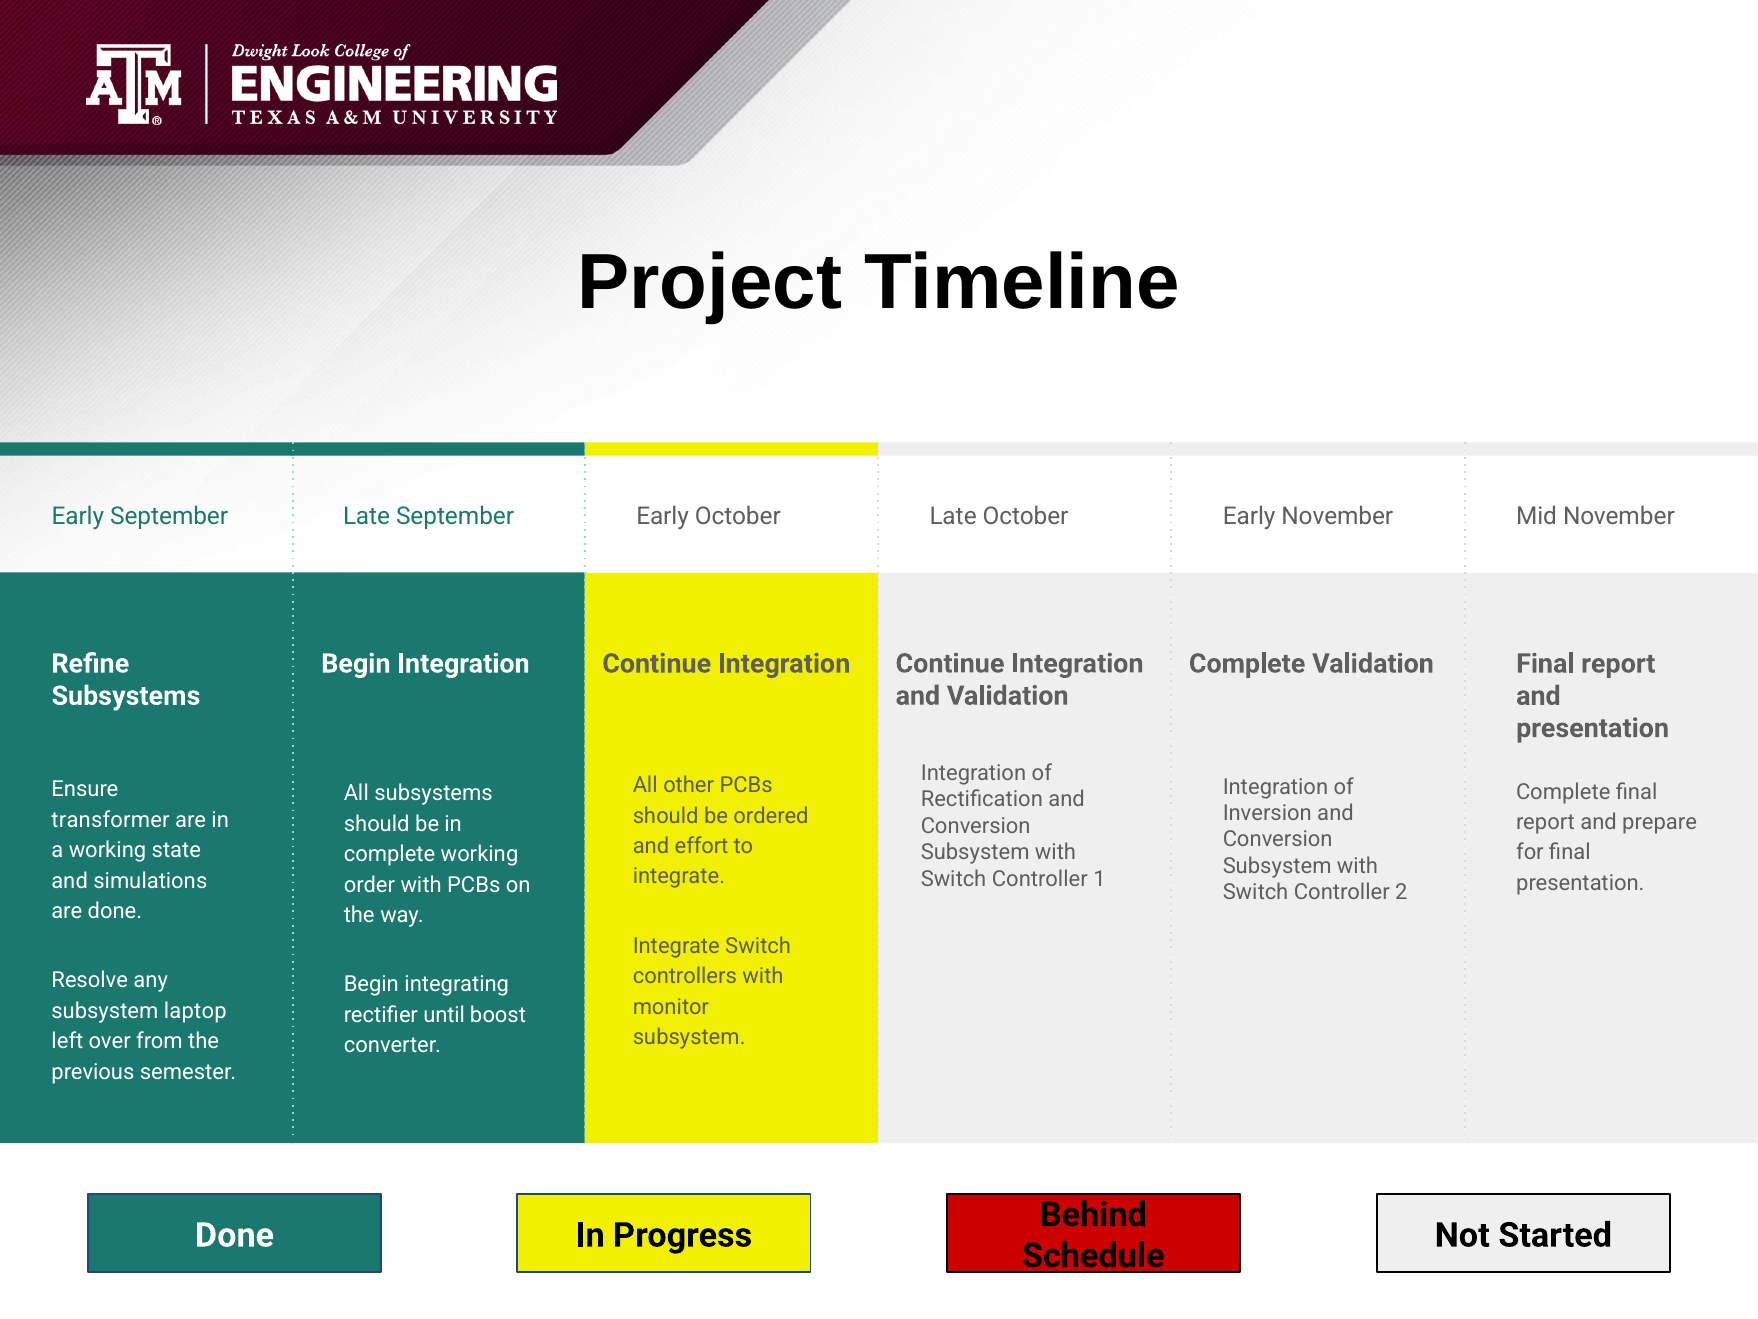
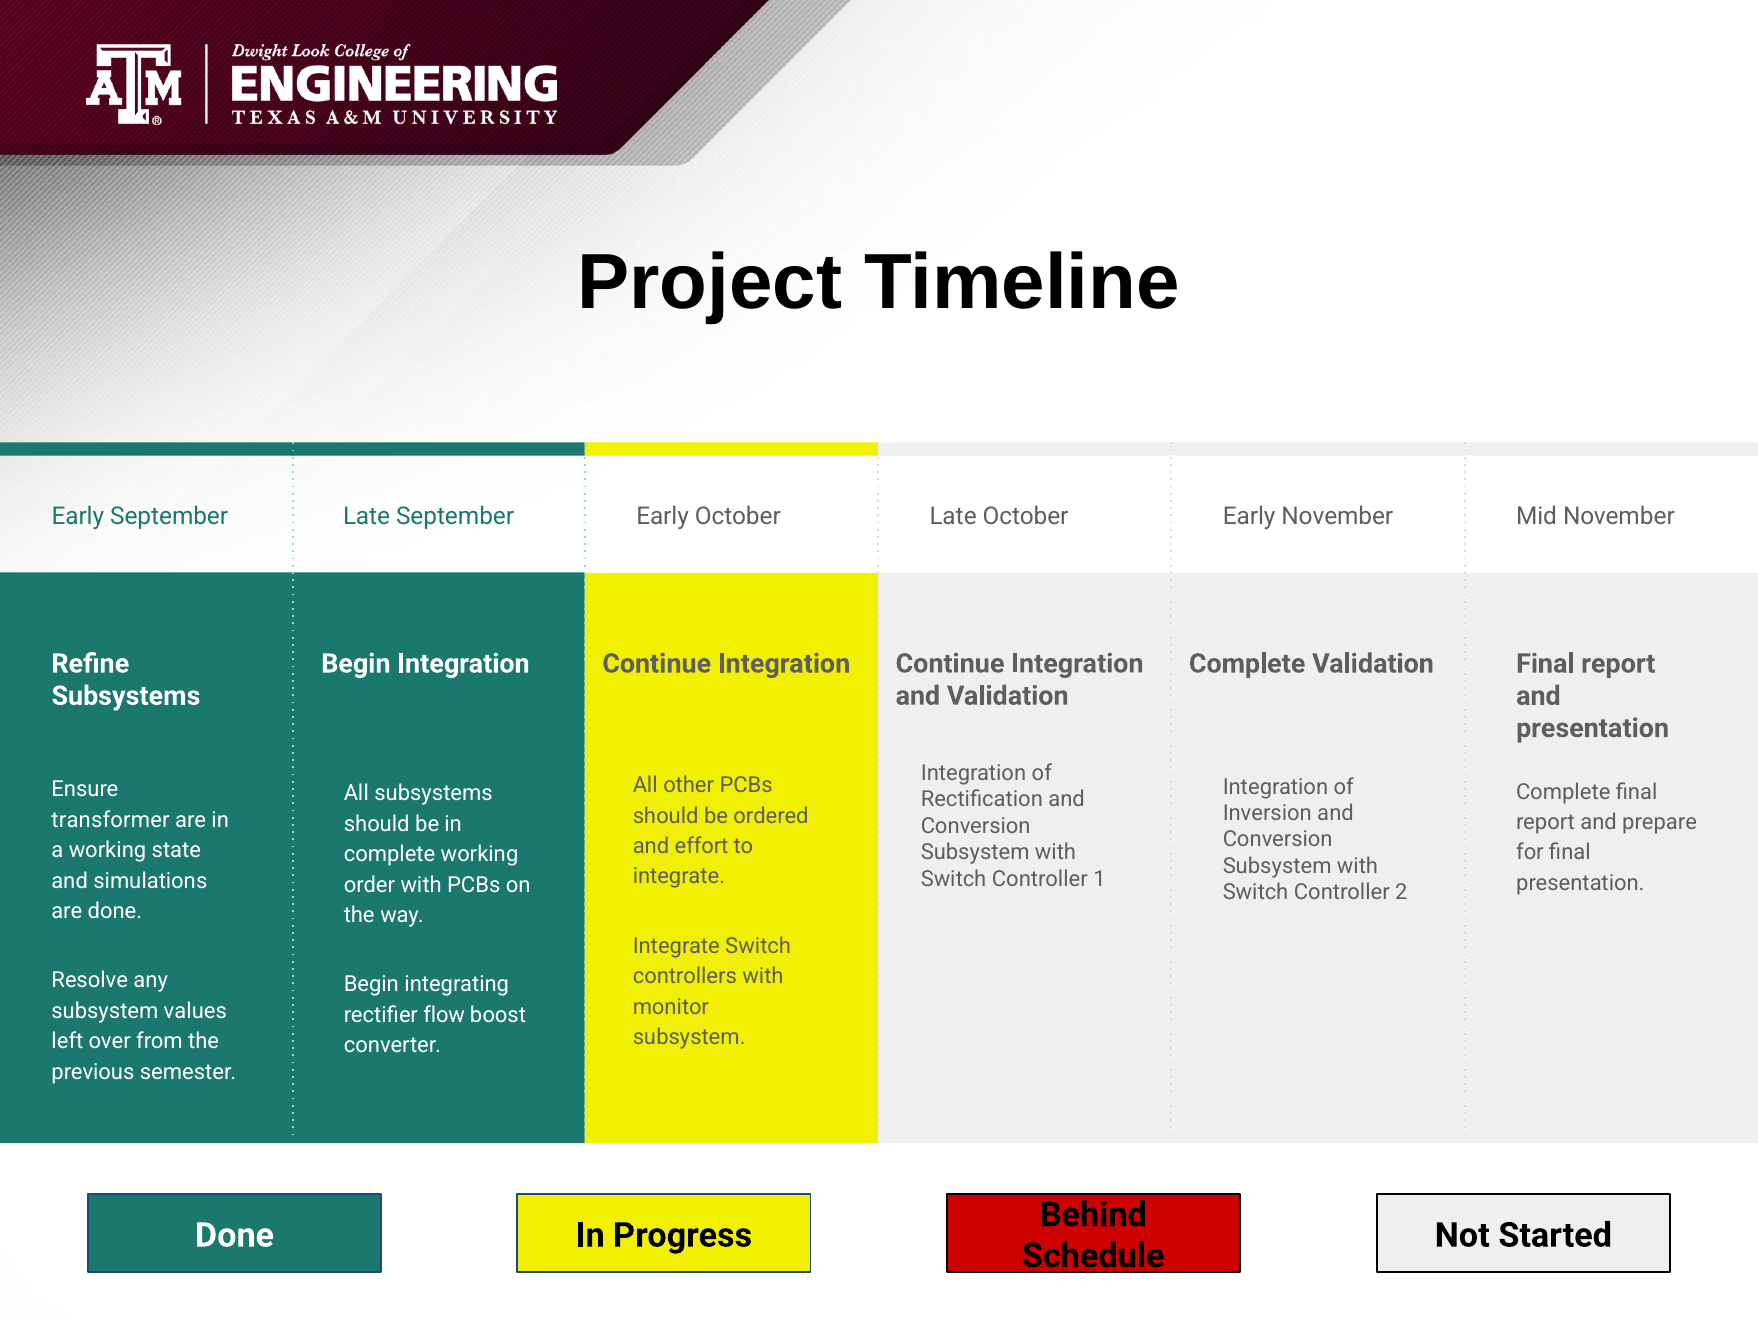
laptop: laptop -> values
until: until -> flow
